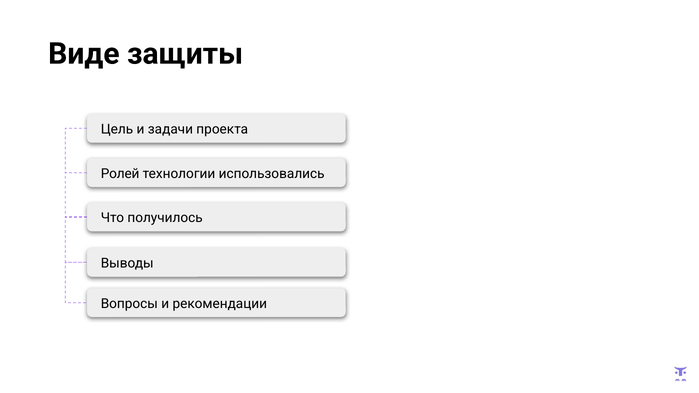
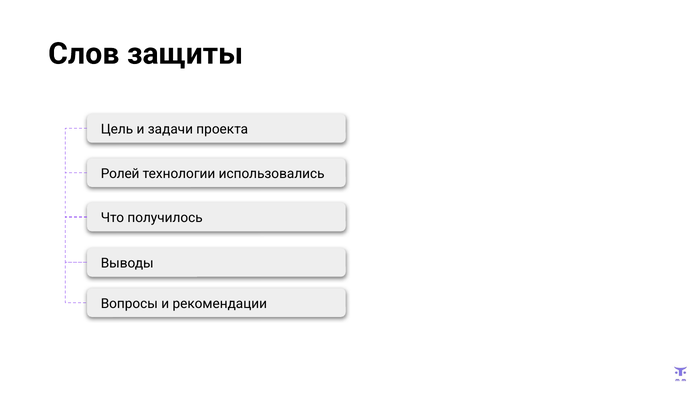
Виде: Виде -> Слов
